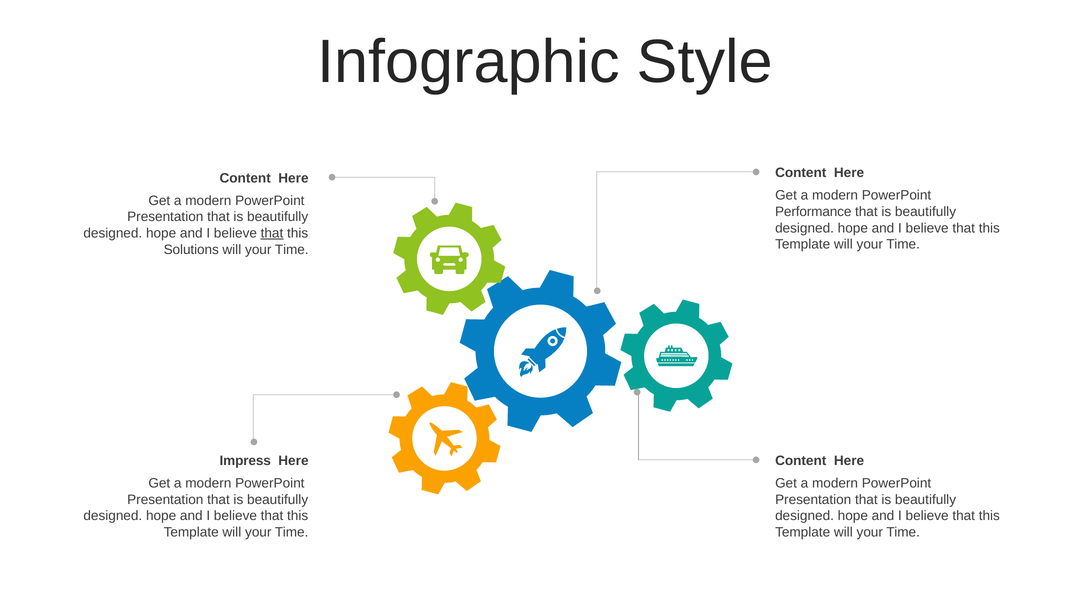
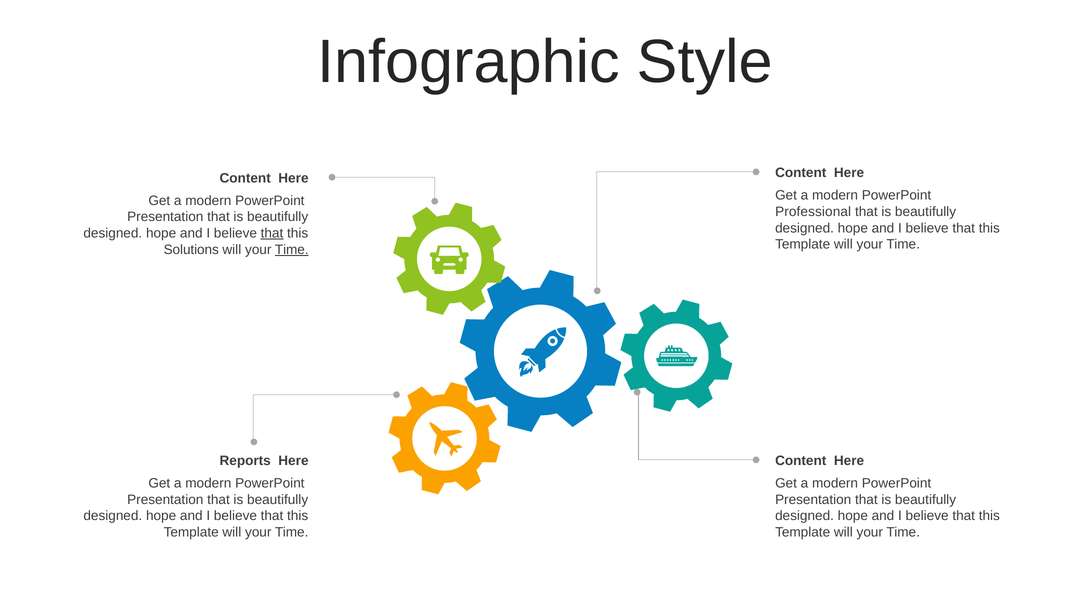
Performance: Performance -> Professional
Time at (292, 250) underline: none -> present
Impress: Impress -> Reports
